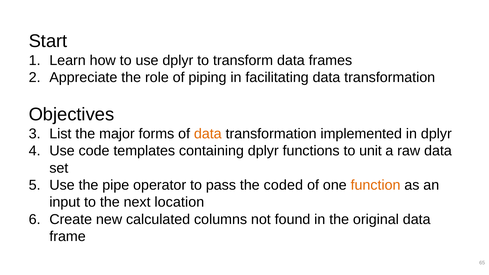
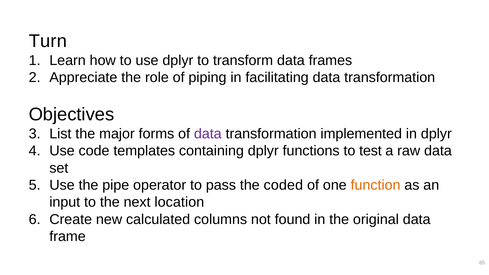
Start: Start -> Turn
data at (208, 134) colour: orange -> purple
unit: unit -> test
